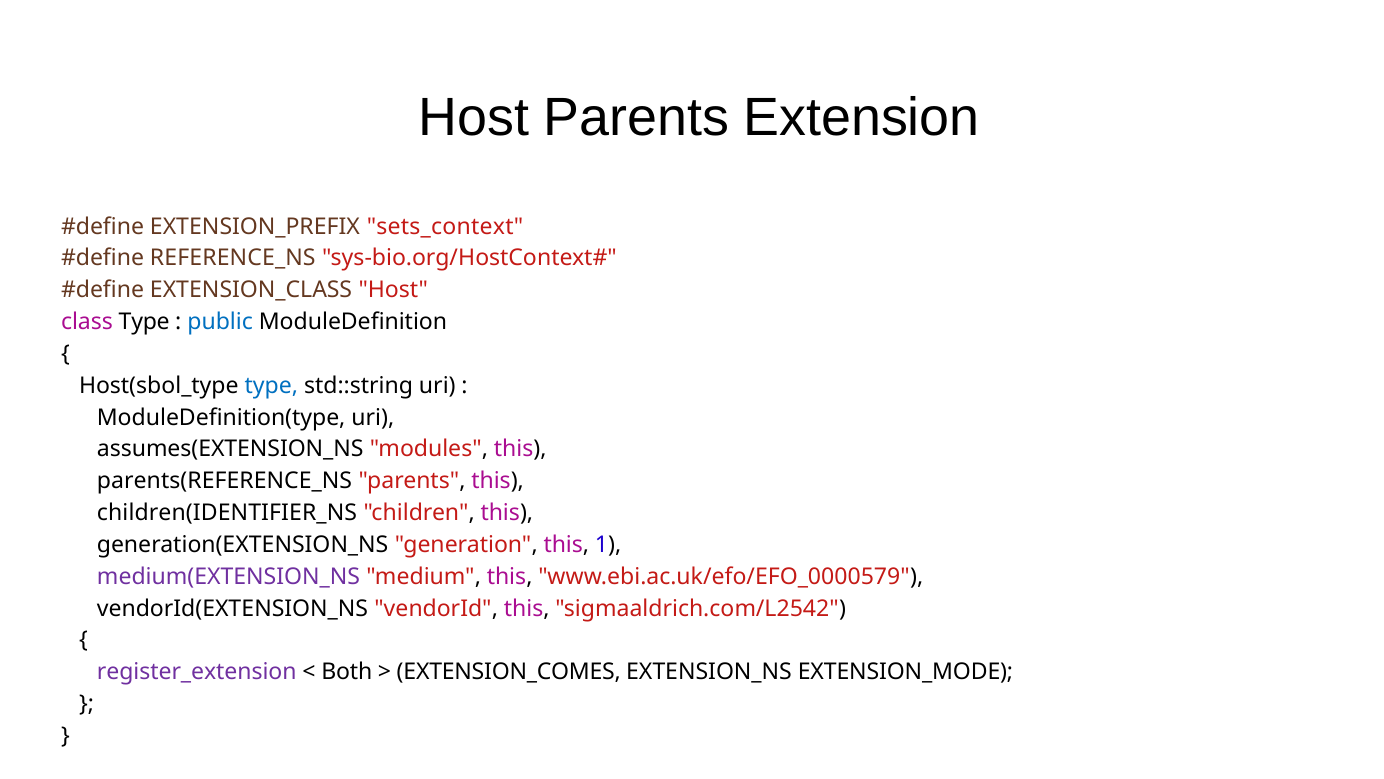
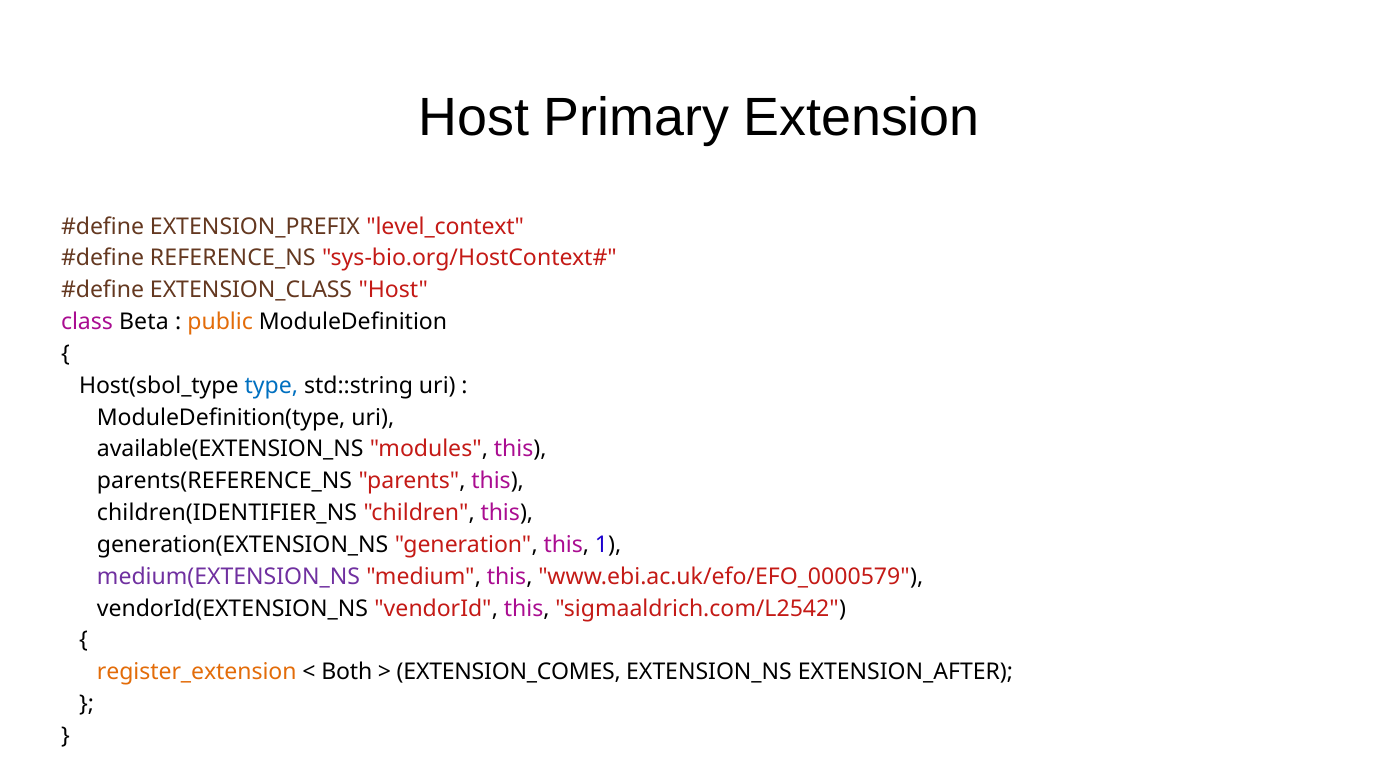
Host Parents: Parents -> Primary
sets_context: sets_context -> level_context
class Type: Type -> Beta
public colour: blue -> orange
assumes(EXTENSION_NS: assumes(EXTENSION_NS -> available(EXTENSION_NS
register_extension colour: purple -> orange
EXTENSION_MODE: EXTENSION_MODE -> EXTENSION_AFTER
